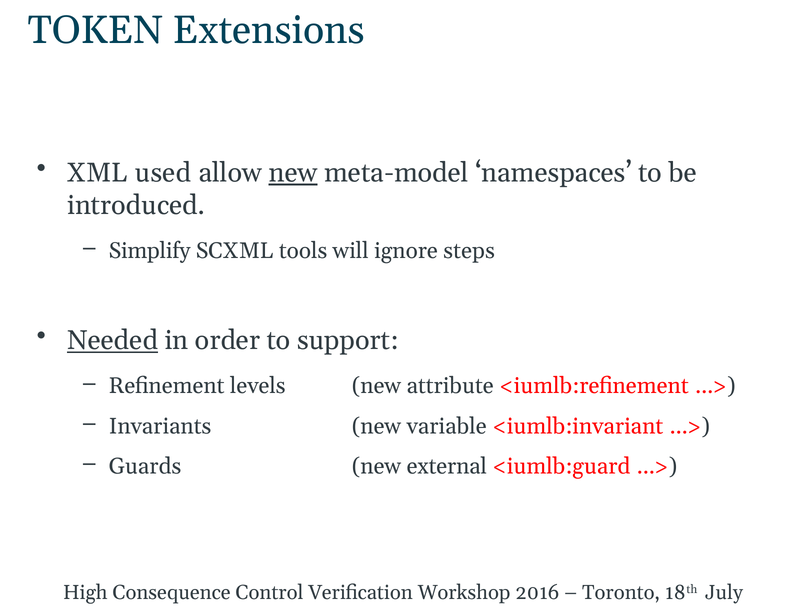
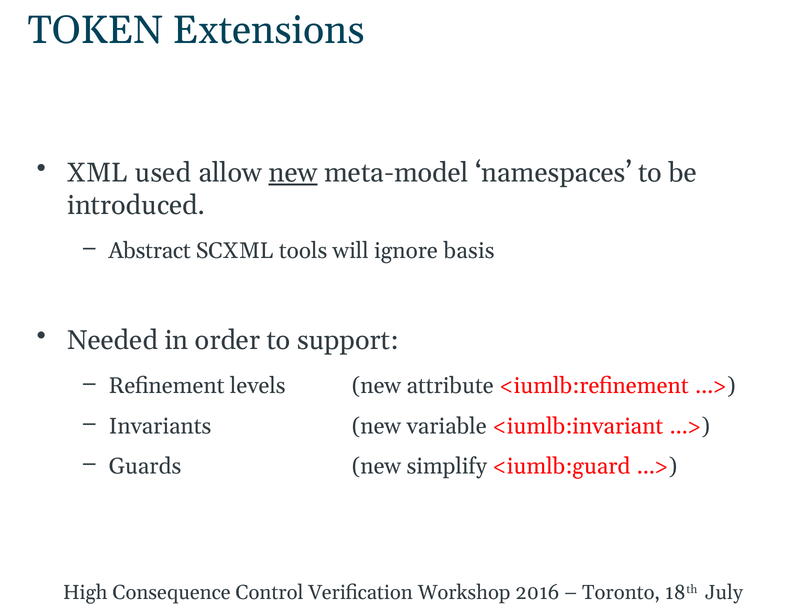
Simplify: Simplify -> Abstract
steps: steps -> basis
Needed underline: present -> none
external: external -> simplify
